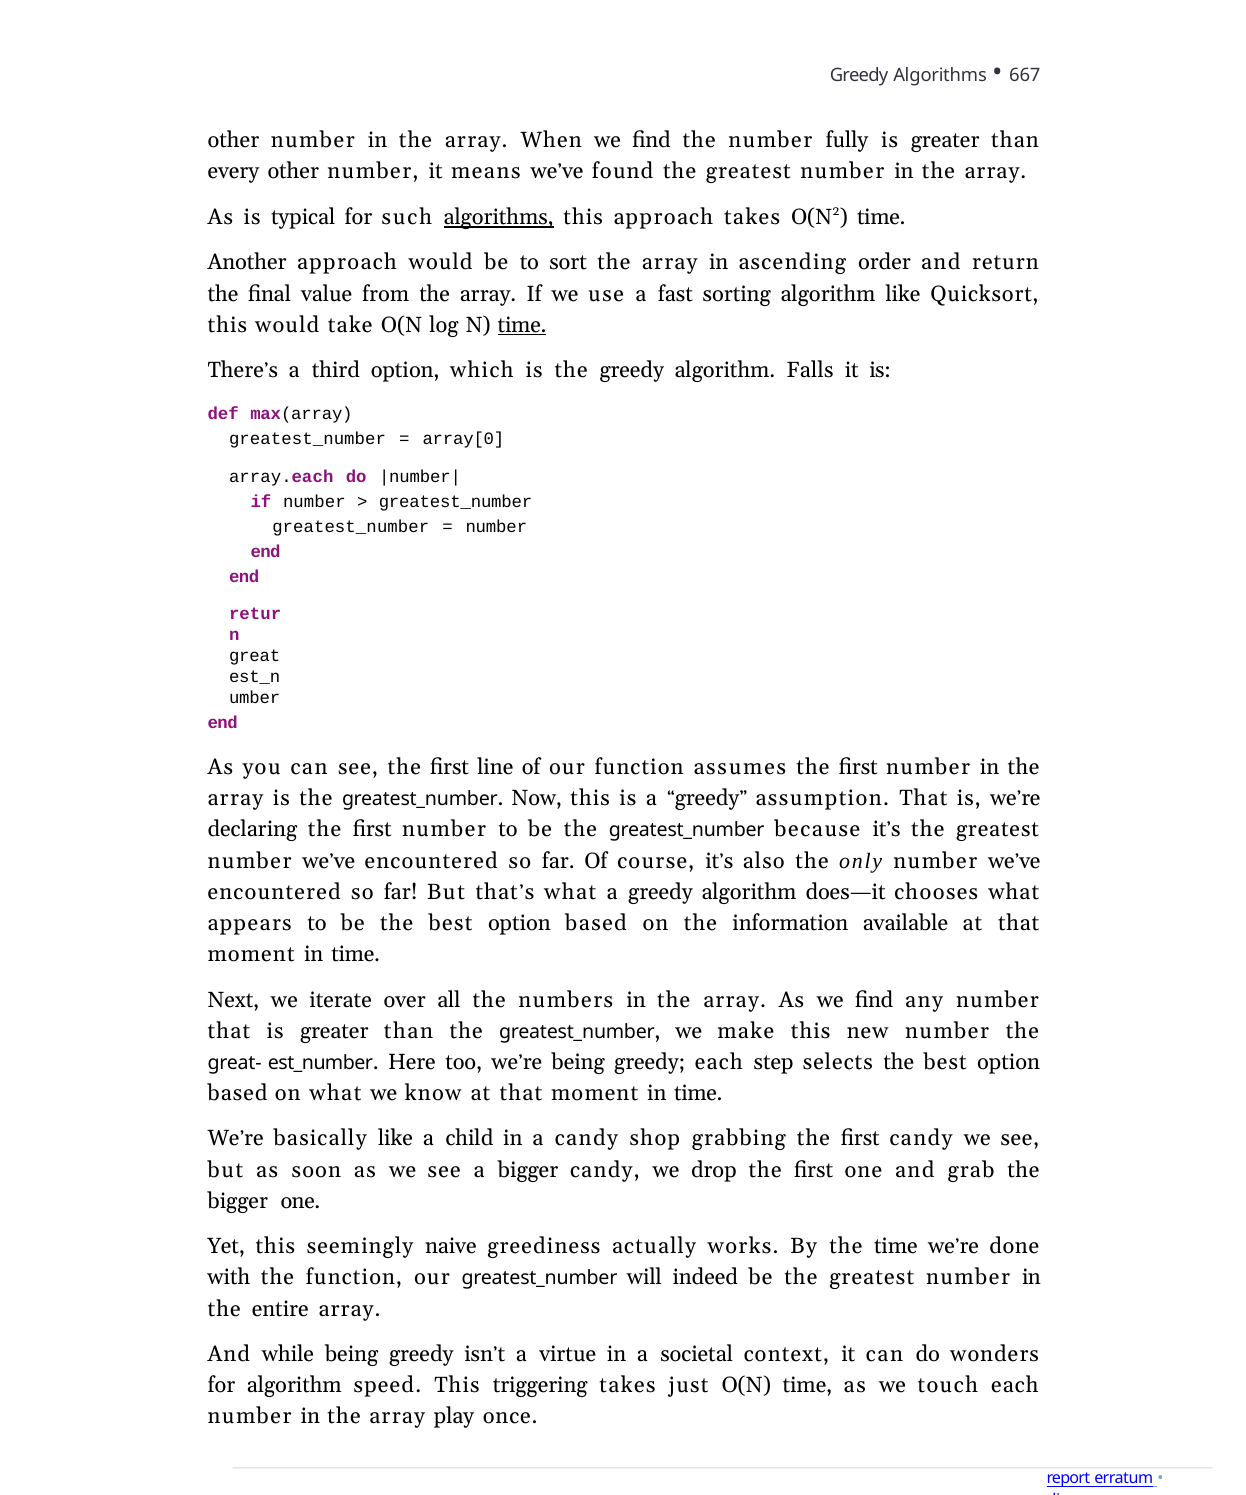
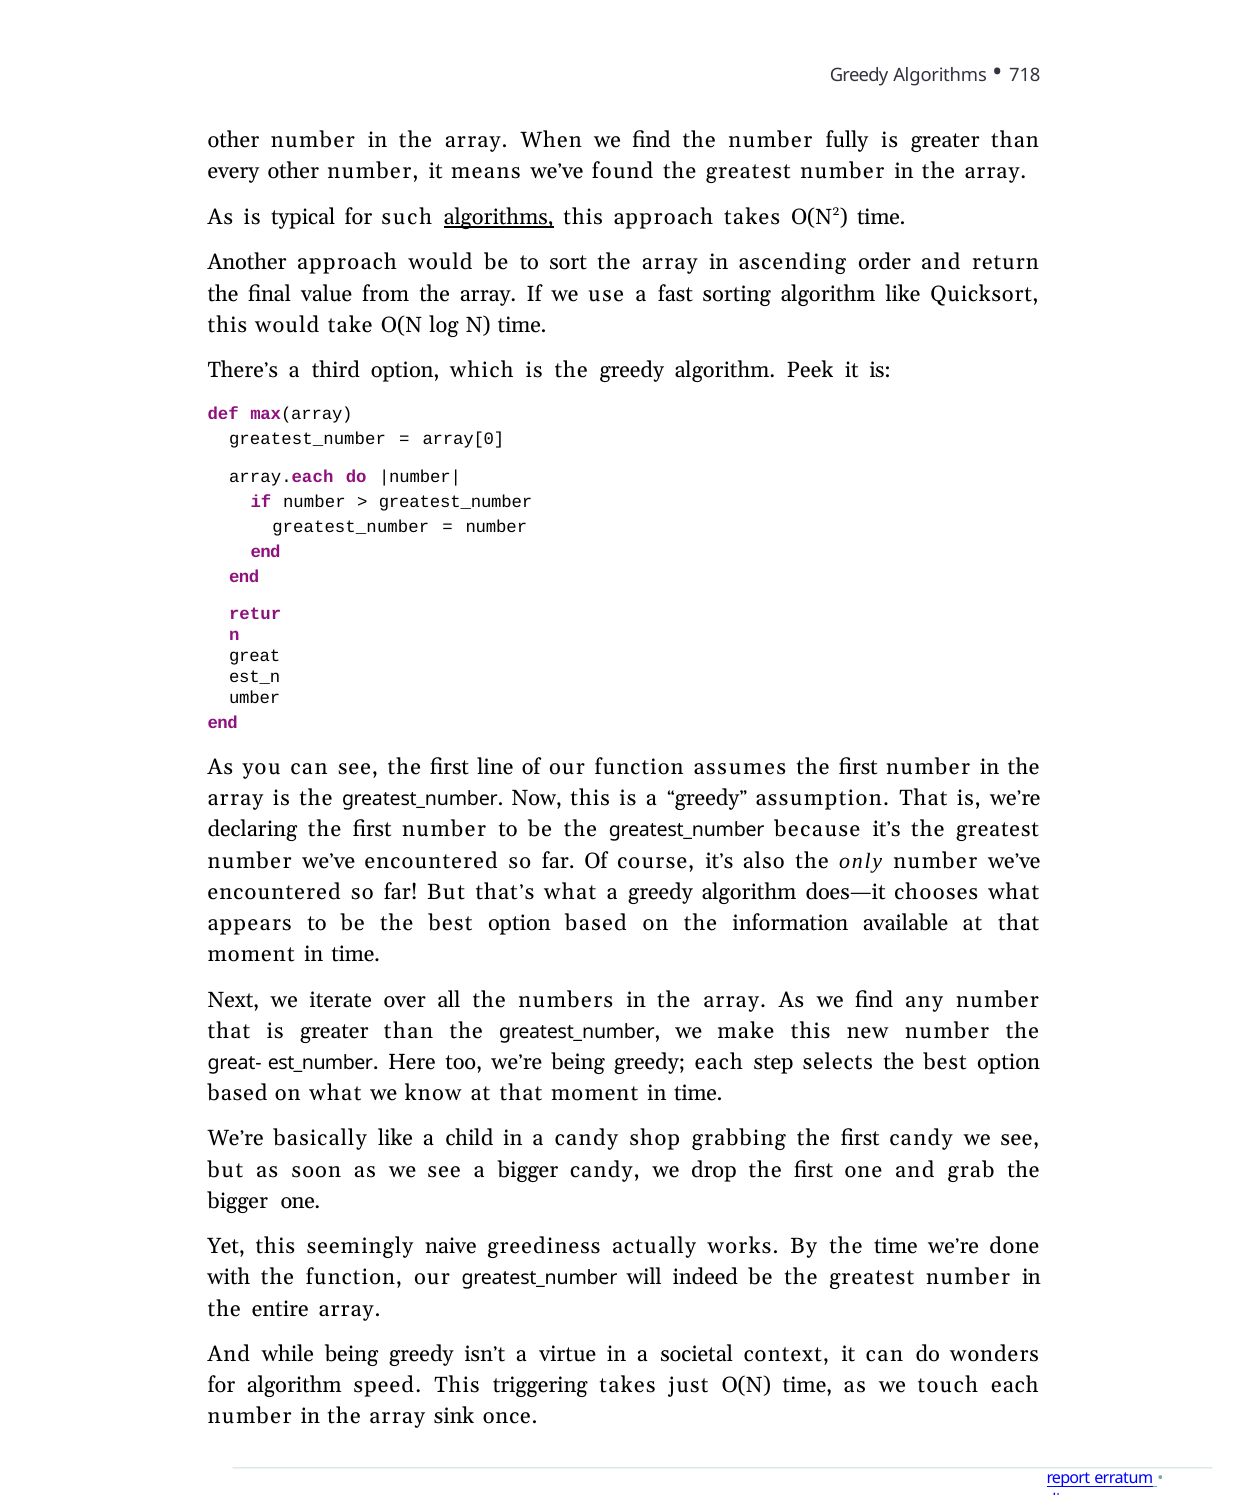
667: 667 -> 718
time at (522, 325) underline: present -> none
Falls: Falls -> Peek
play: play -> sink
